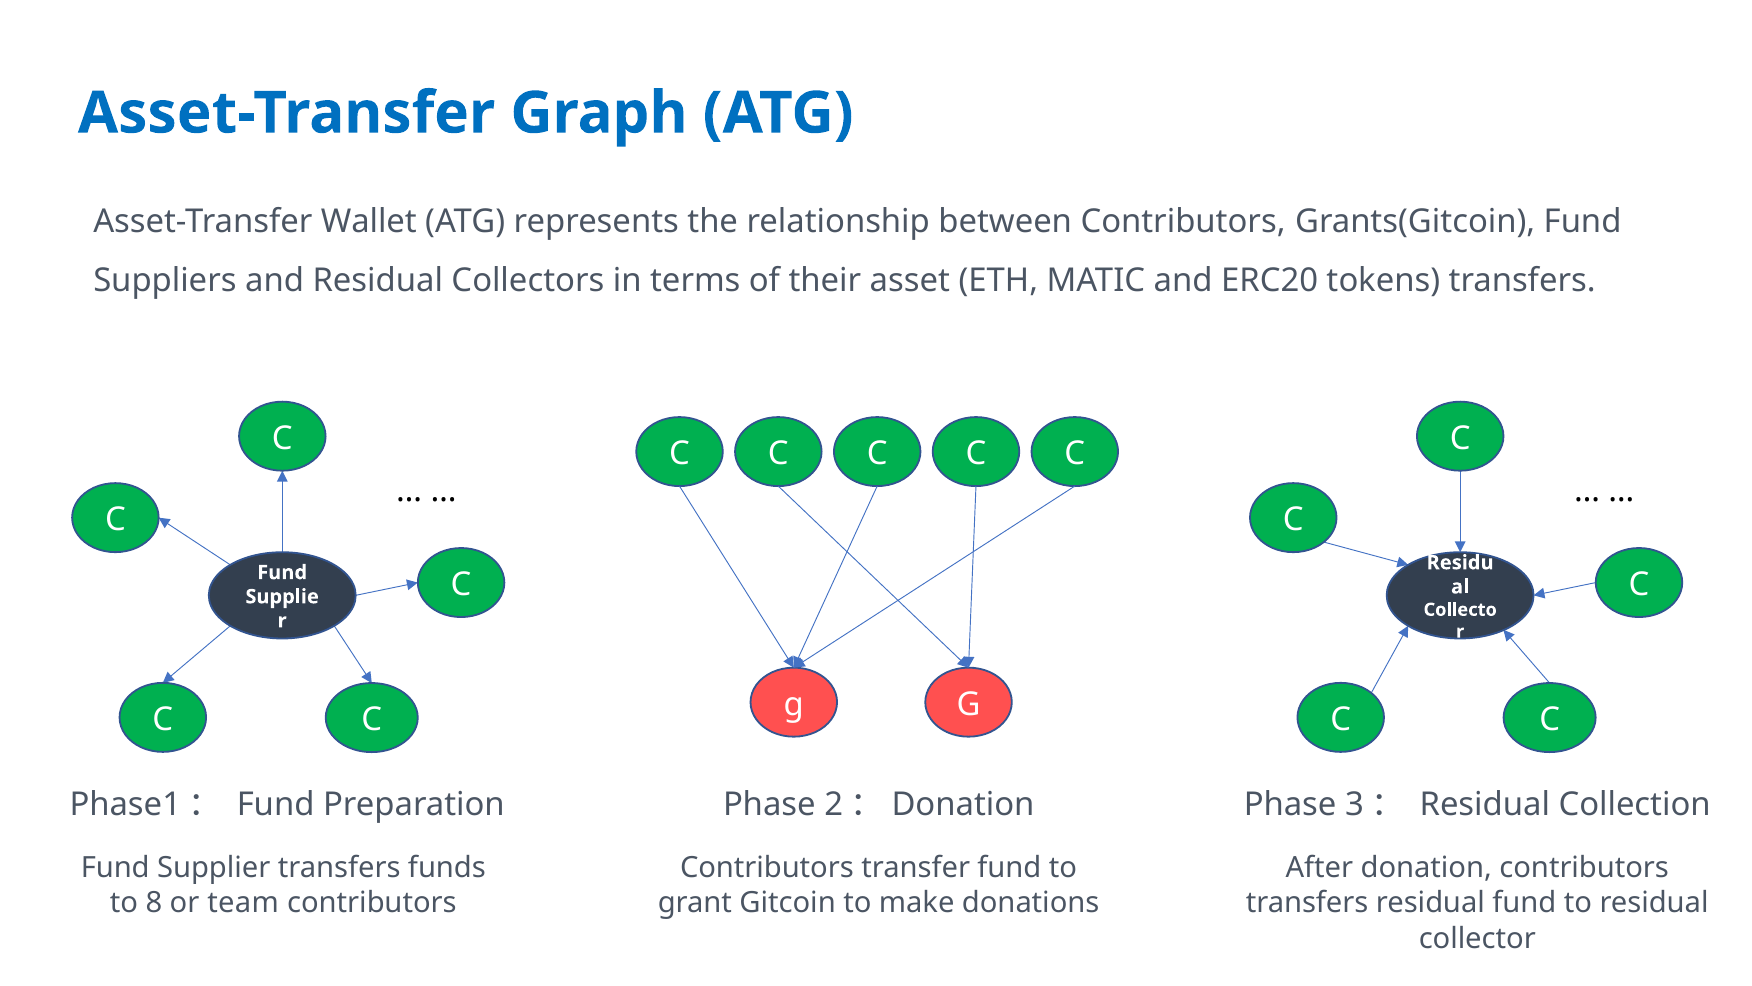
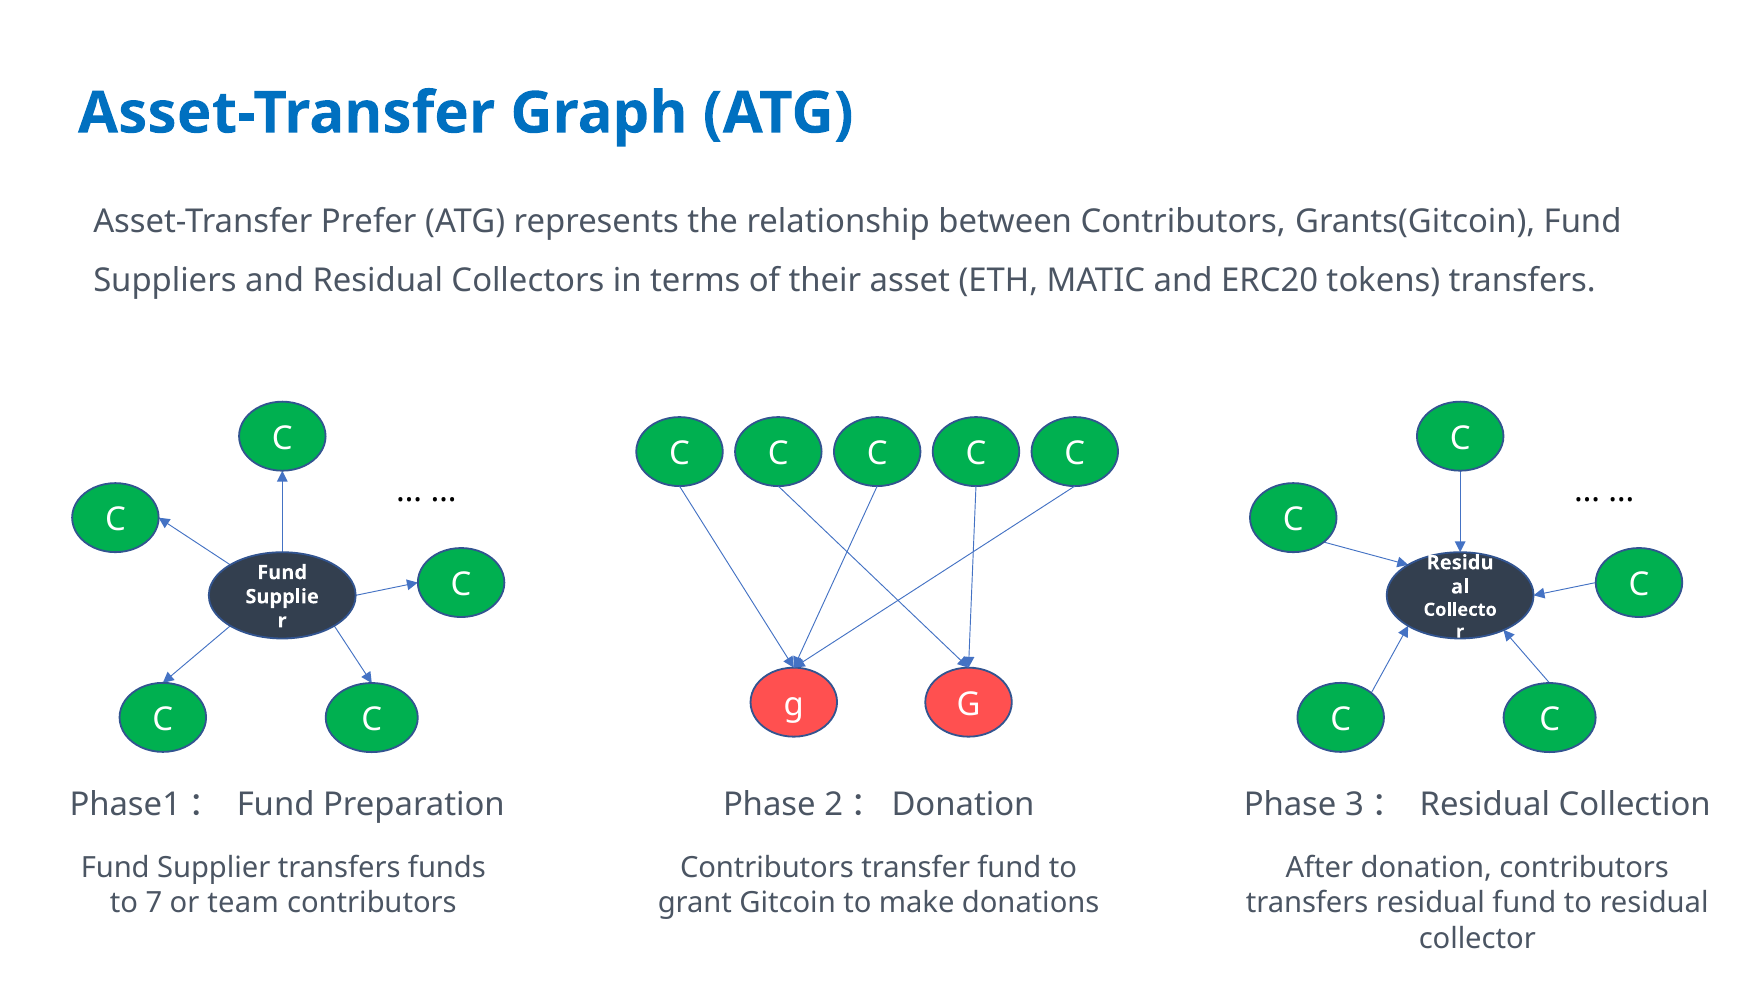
Wallet: Wallet -> Prefer
8: 8 -> 7
